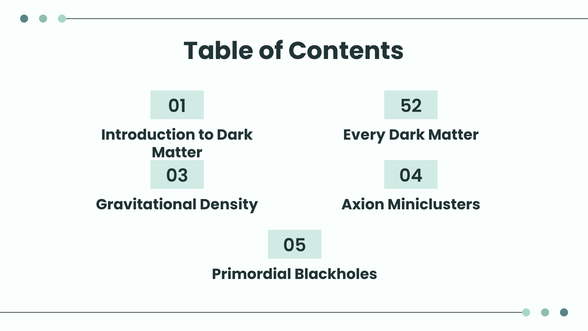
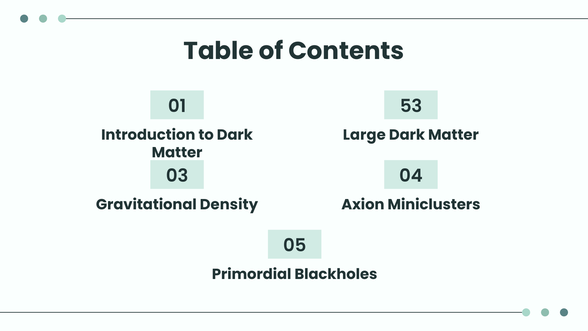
52: 52 -> 53
Every: Every -> Large
